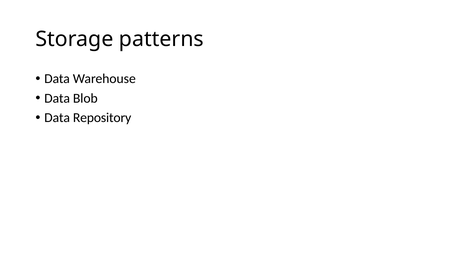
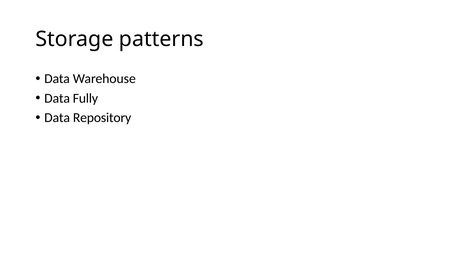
Blob: Blob -> Fully
